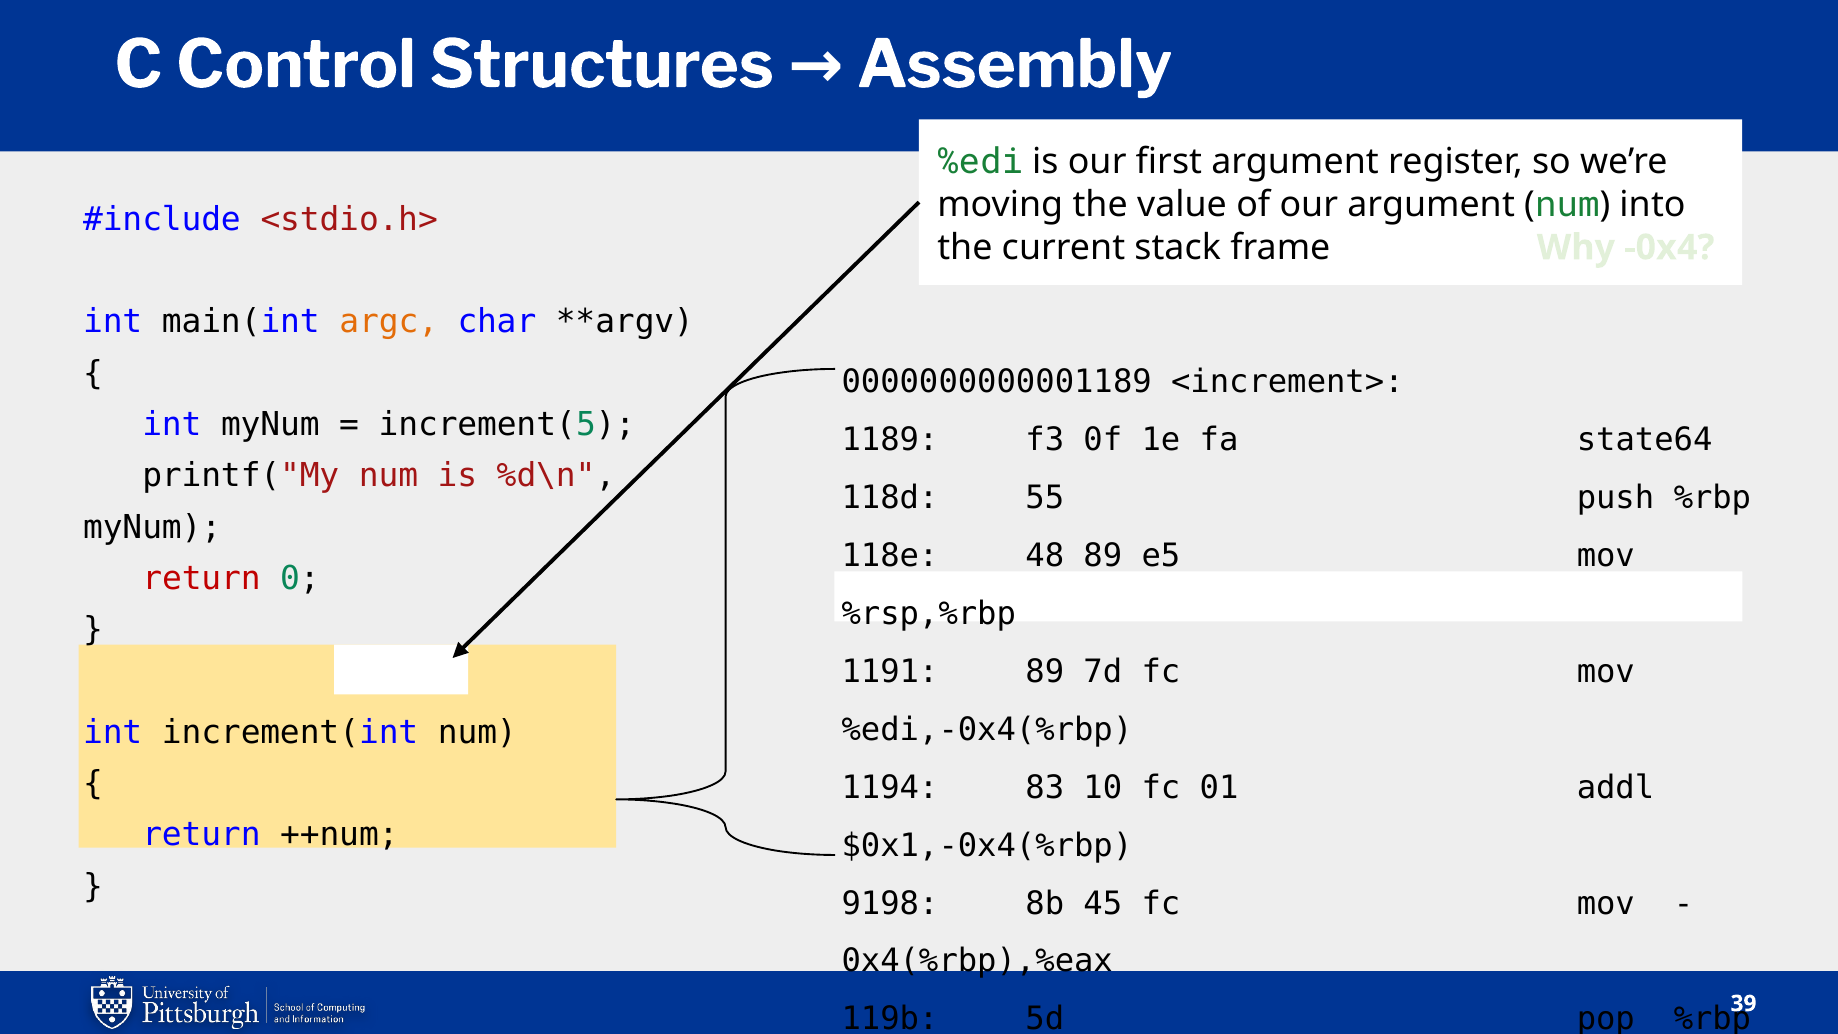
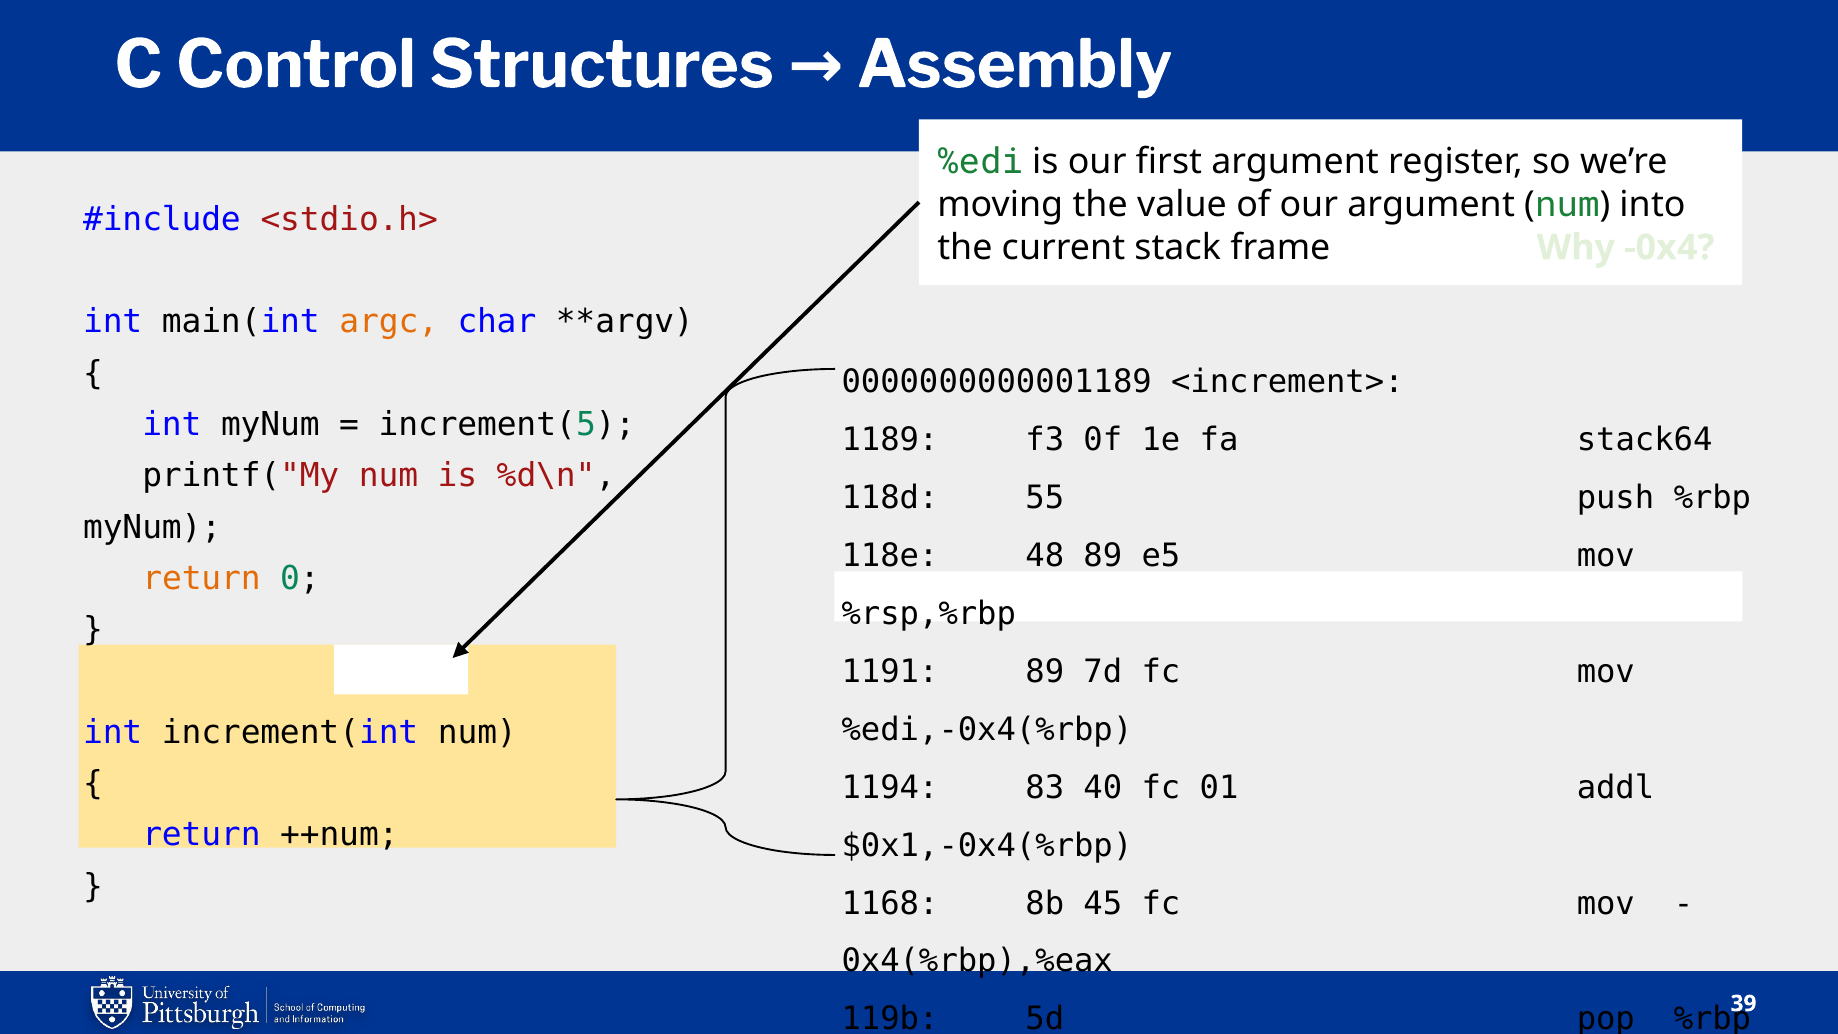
state64: state64 -> stack64
return at (202, 578) colour: red -> orange
10: 10 -> 40
9198: 9198 -> 1168
